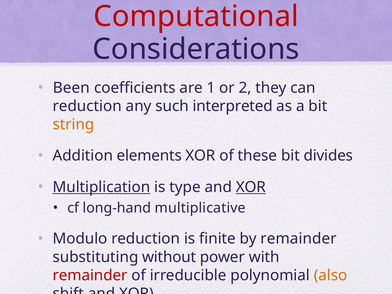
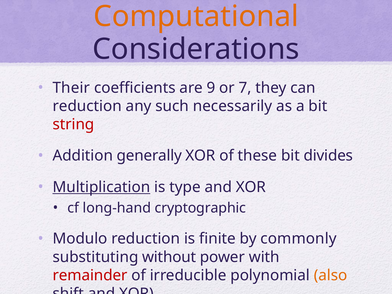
Computational colour: red -> orange
Been: Been -> Their
1: 1 -> 9
2: 2 -> 7
interpreted: interpreted -> necessarily
string colour: orange -> red
elements: elements -> generally
XOR at (251, 187) underline: present -> none
multiplicative: multiplicative -> cryptographic
by remainder: remainder -> commonly
